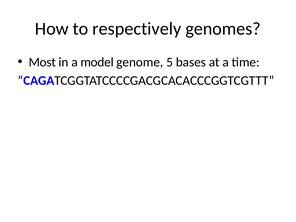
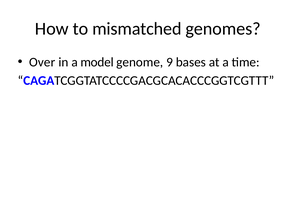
respectively: respectively -> mismatched
Most: Most -> Over
5: 5 -> 9
